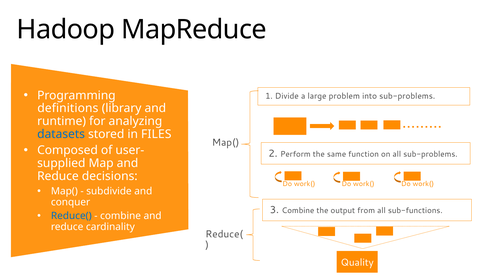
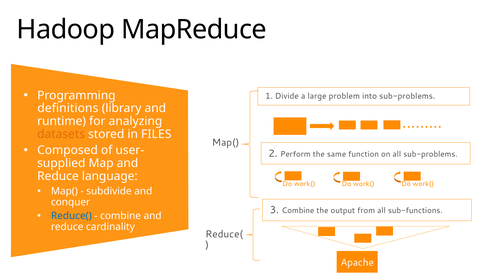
datasets colour: blue -> orange
decisions: decisions -> language
Quality: Quality -> Apache
